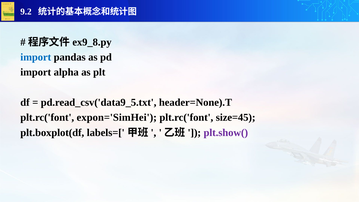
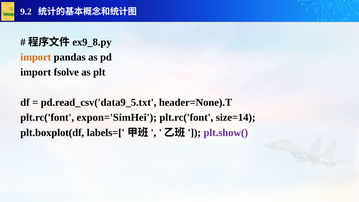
import at (36, 57) colour: blue -> orange
alpha: alpha -> fsolve
size=45: size=45 -> size=14
